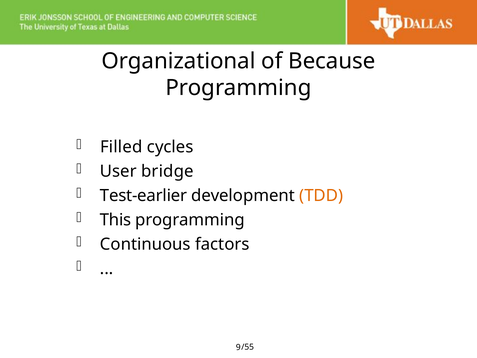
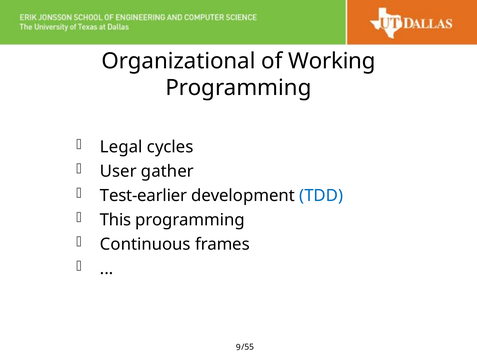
Because: Because -> Working
Filled: Filled -> Legal
bridge: bridge -> gather
TDD colour: orange -> blue
factors: factors -> frames
